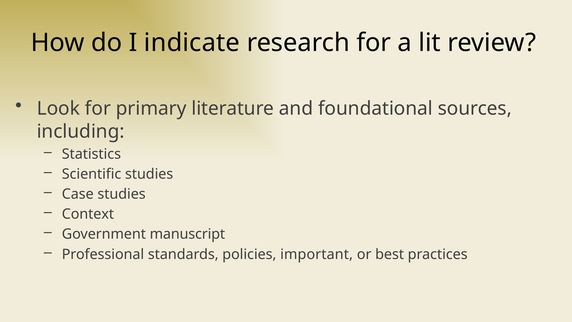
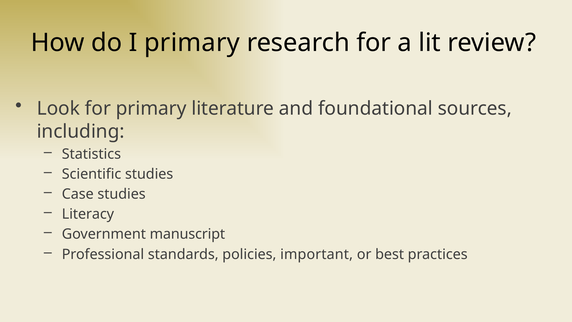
I indicate: indicate -> primary
Context: Context -> Literacy
